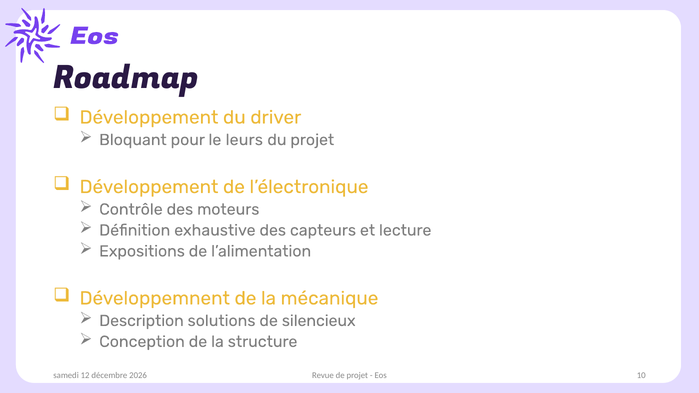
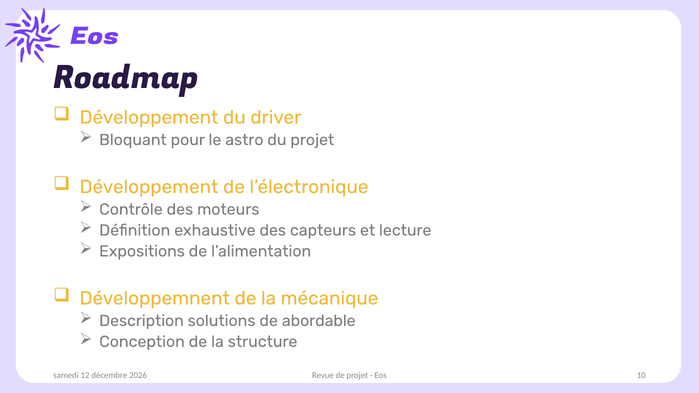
leurs: leurs -> astro
silencieux: silencieux -> abordable
